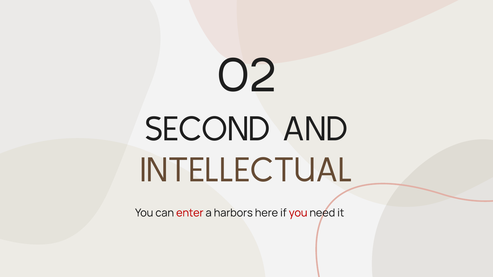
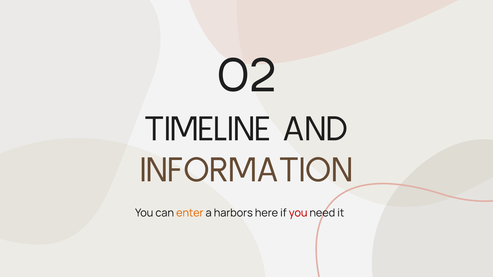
SECOND: SECOND -> TIMELINE
INTELLECTUAL: INTELLECTUAL -> INFORMATION
enter colour: red -> orange
